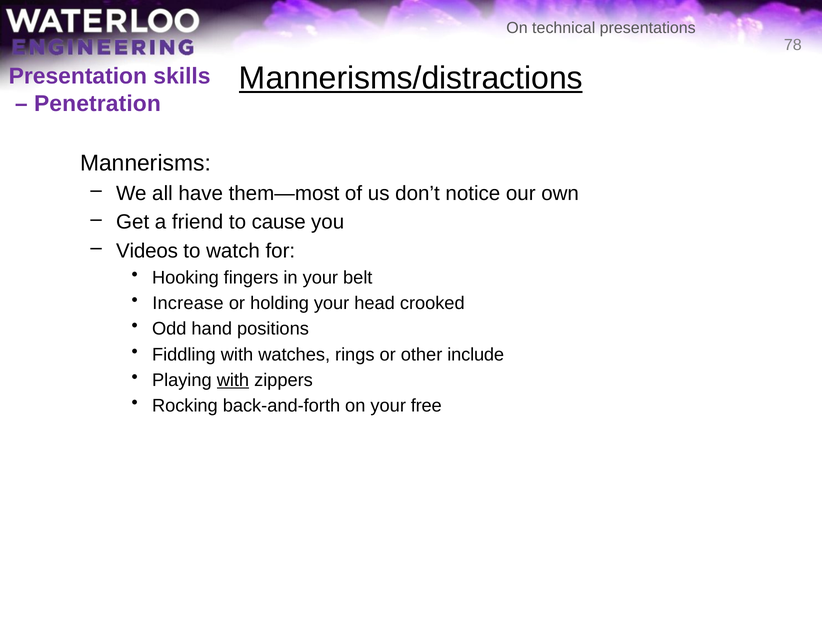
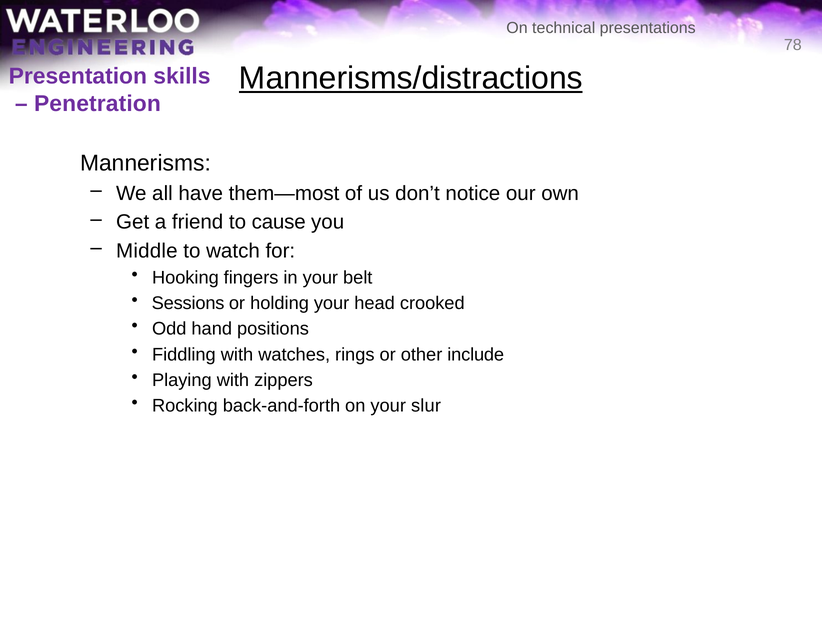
Videos: Videos -> Middle
Increase: Increase -> Sessions
with at (233, 380) underline: present -> none
free: free -> slur
